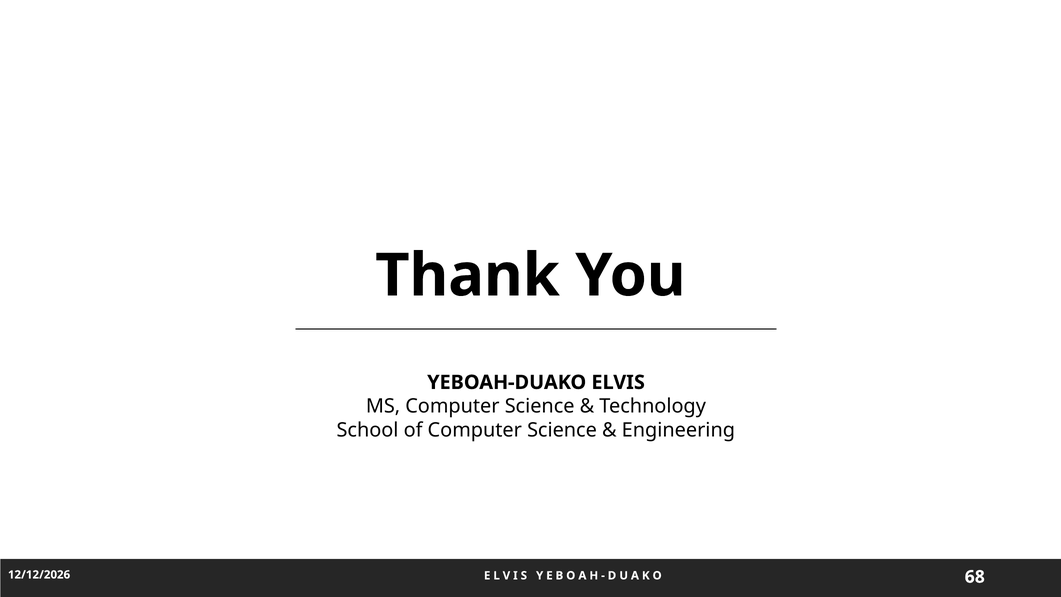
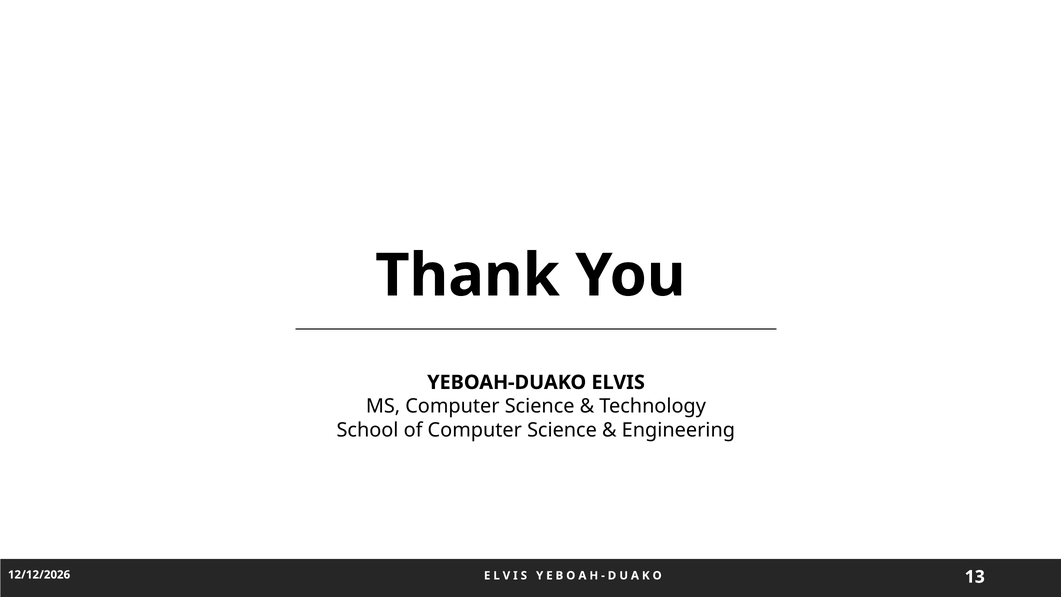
68: 68 -> 13
